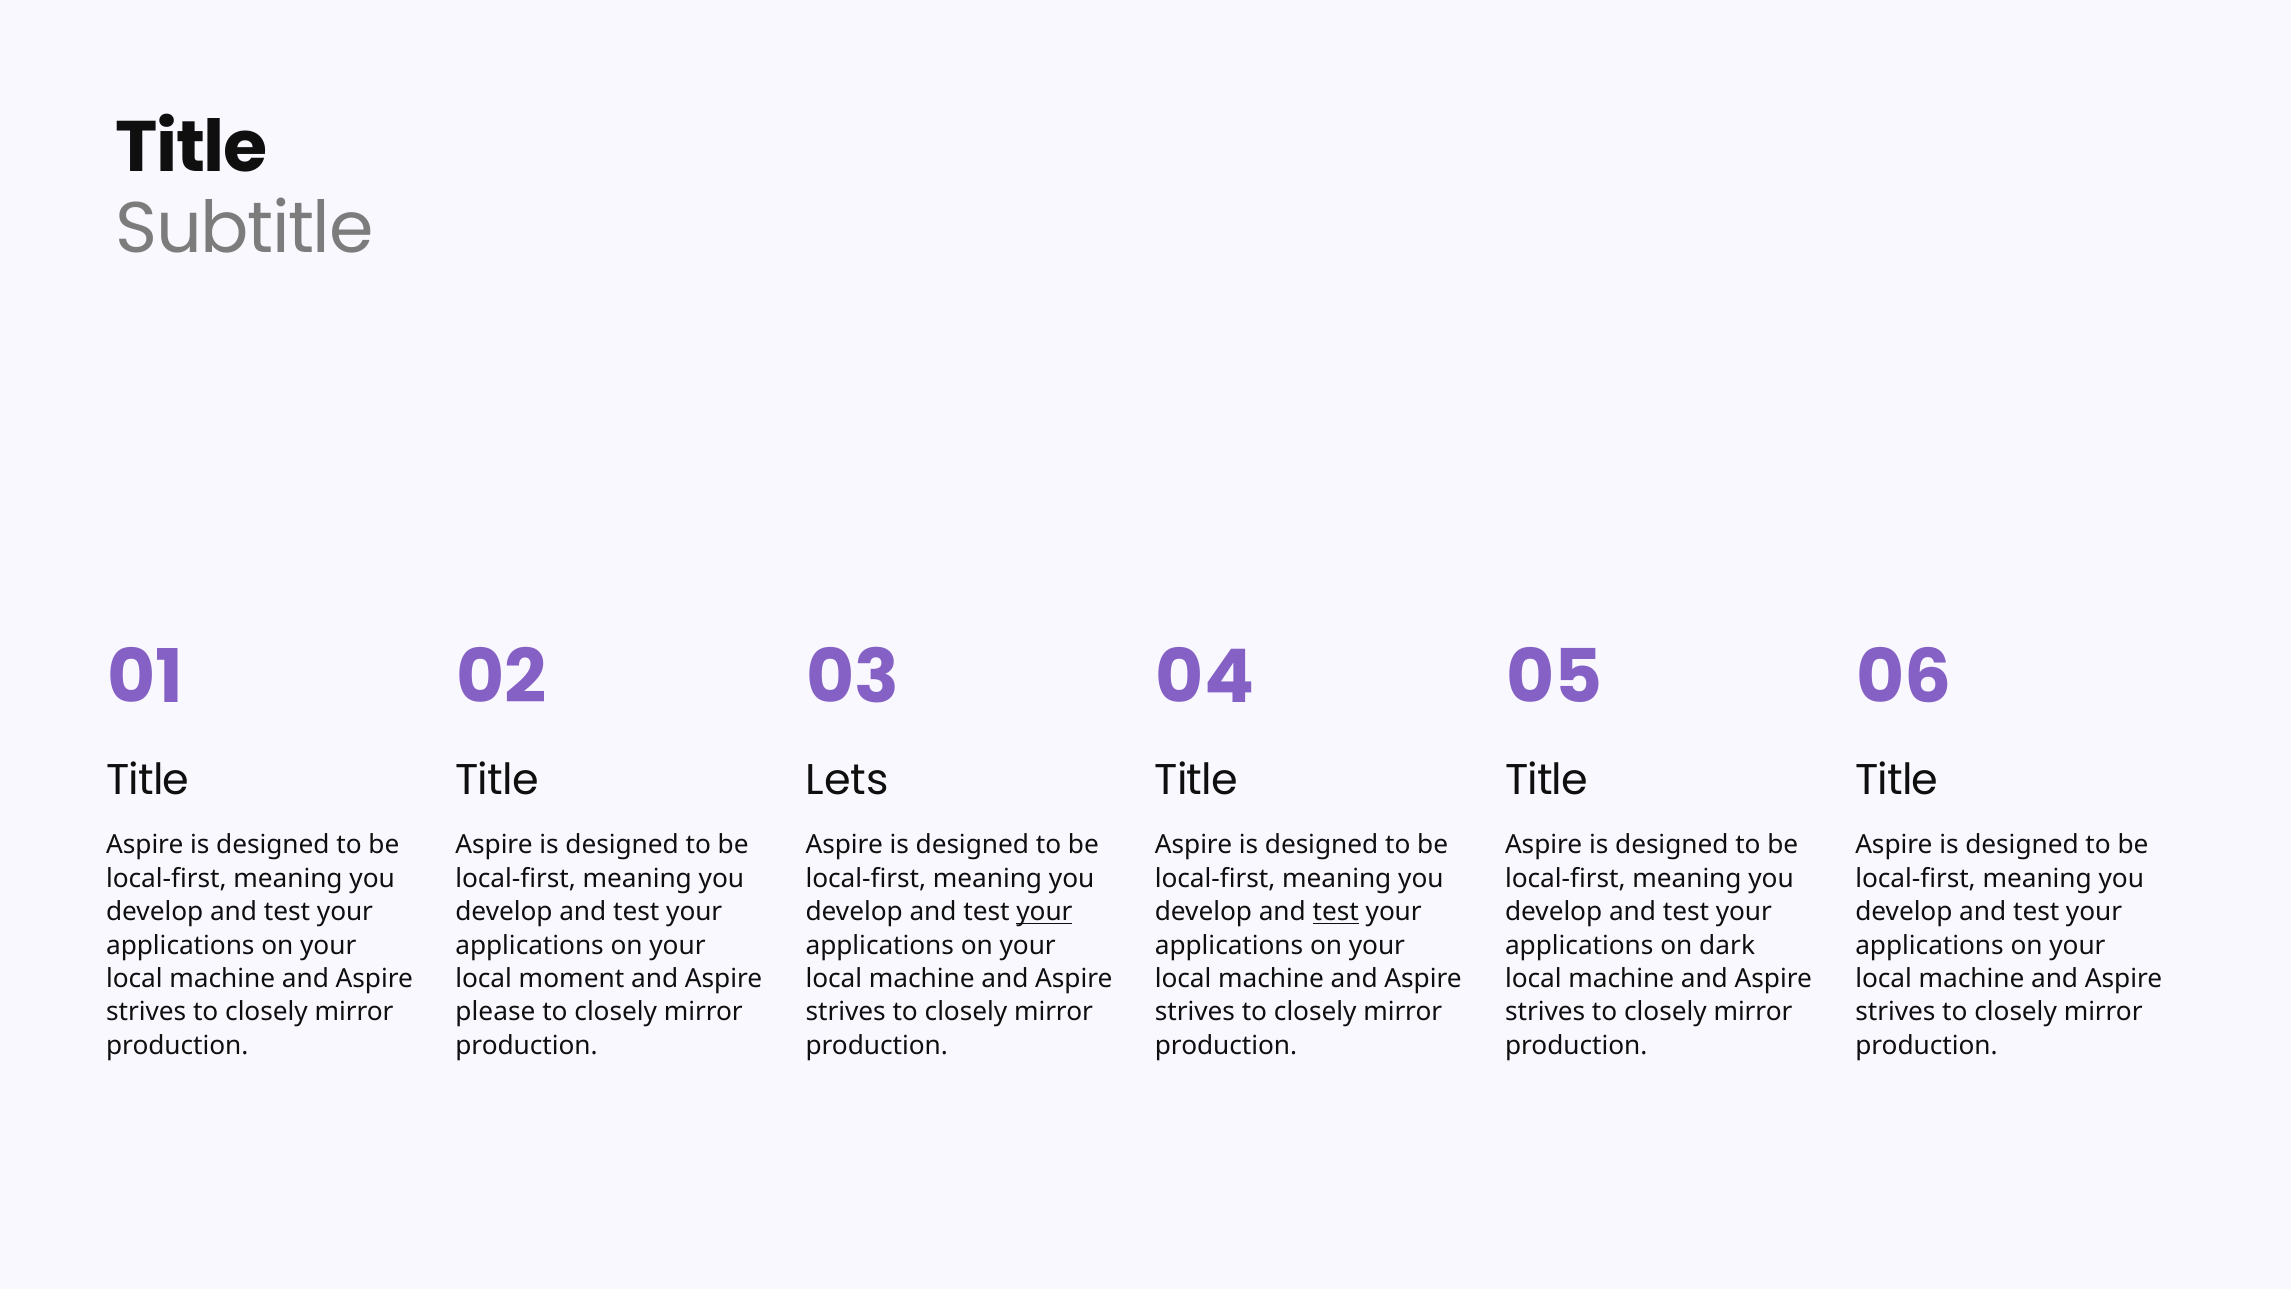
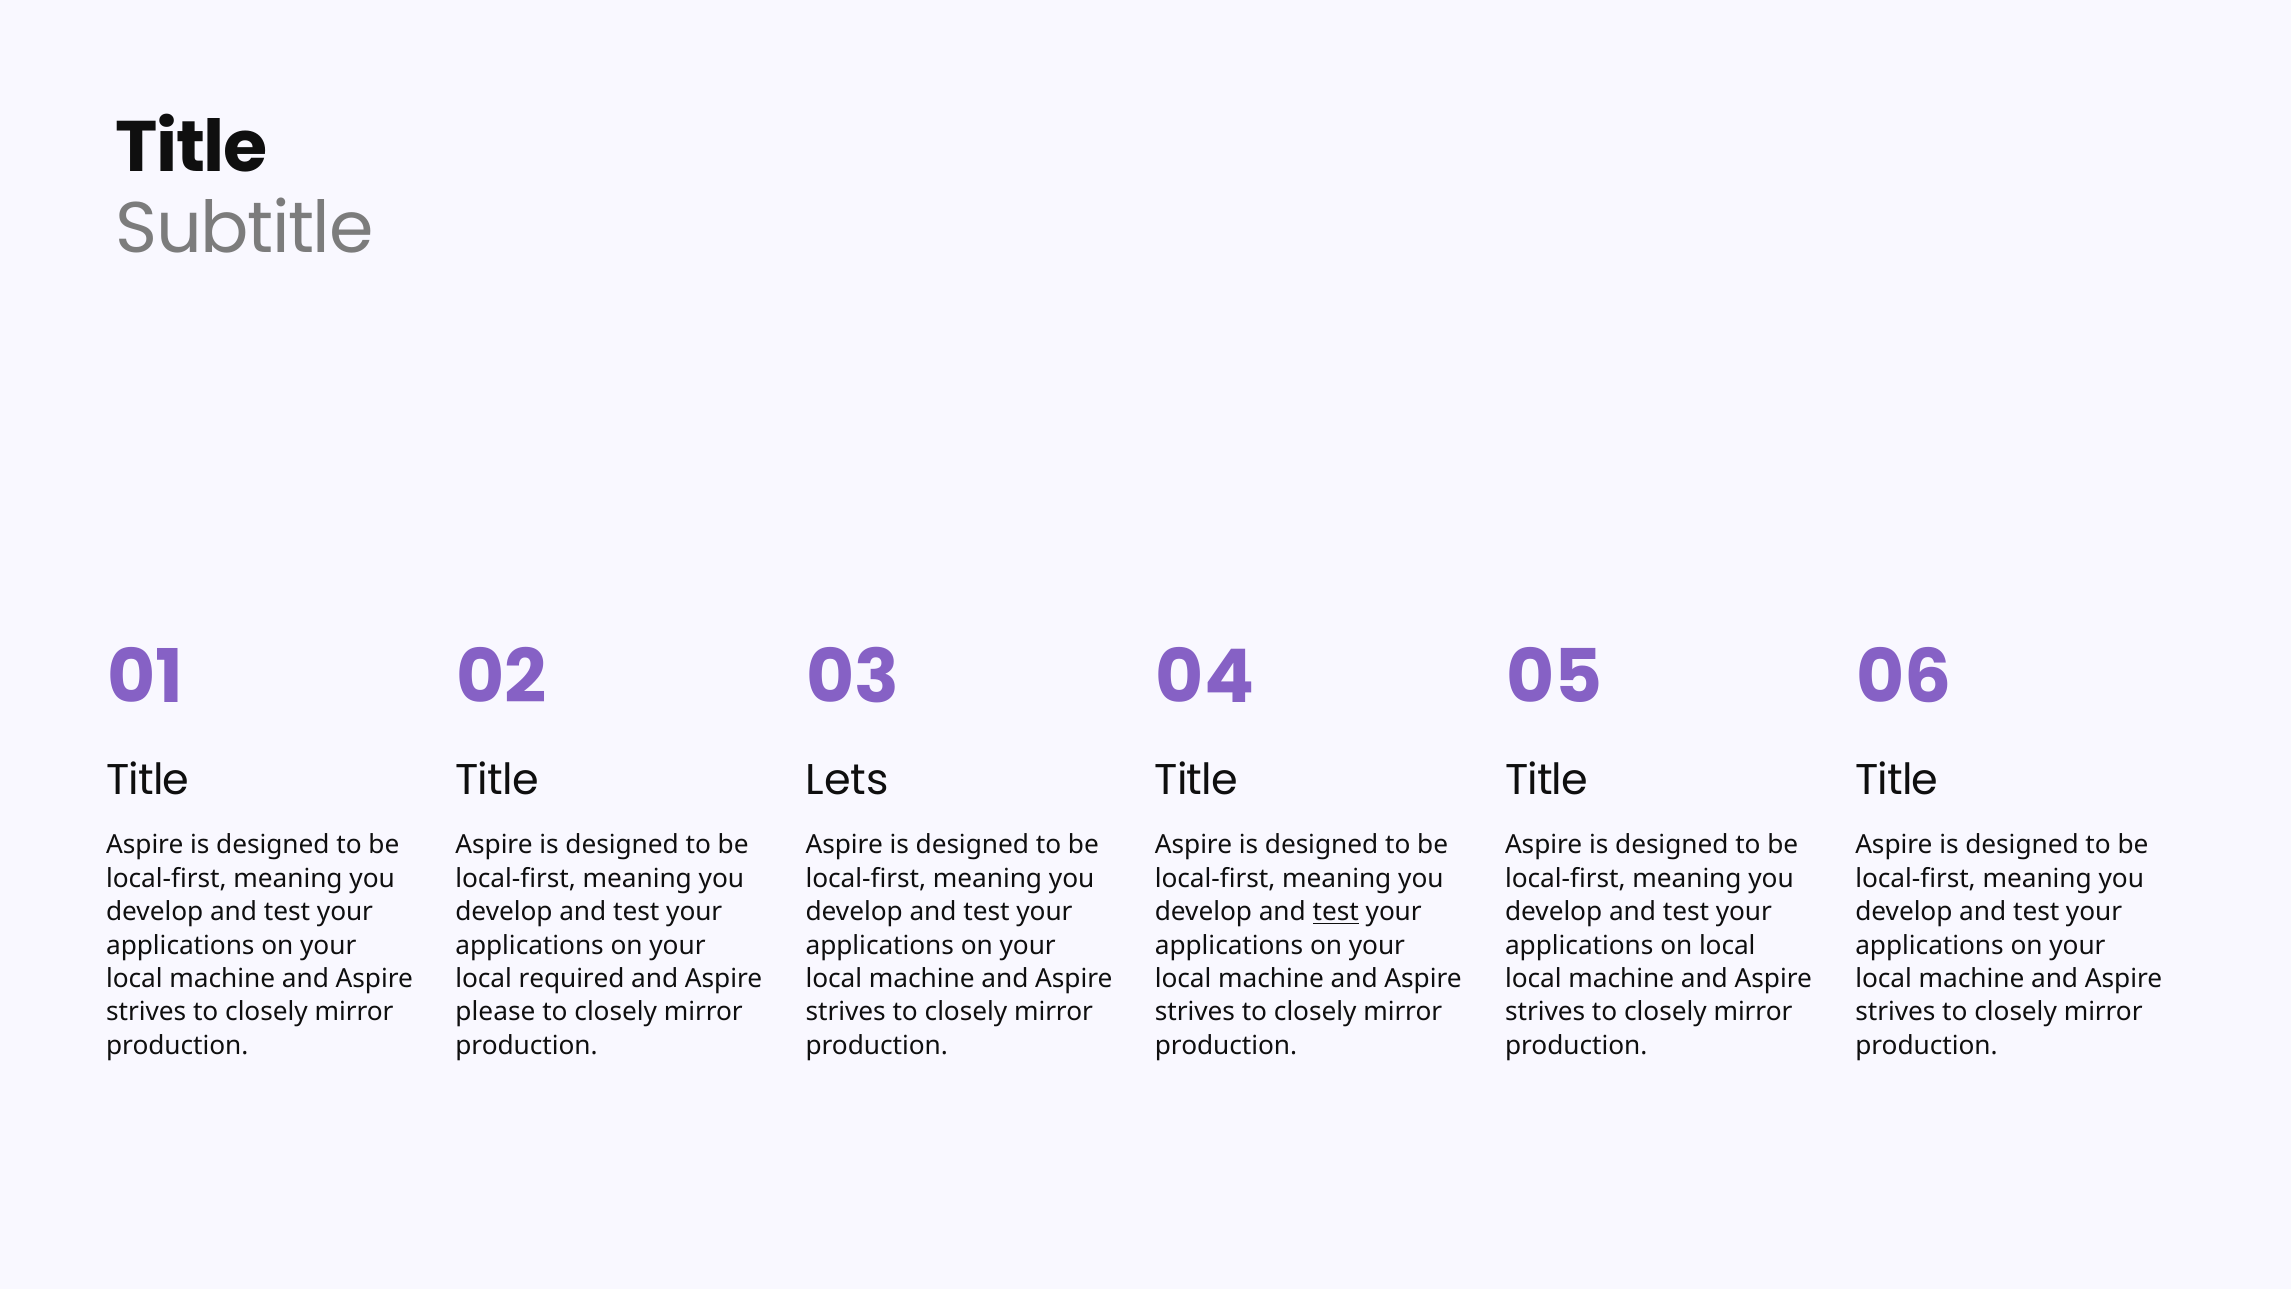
your at (1044, 912) underline: present -> none
on dark: dark -> local
moment: moment -> required
